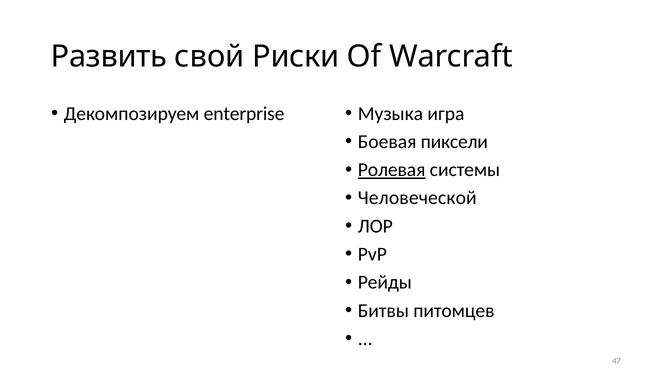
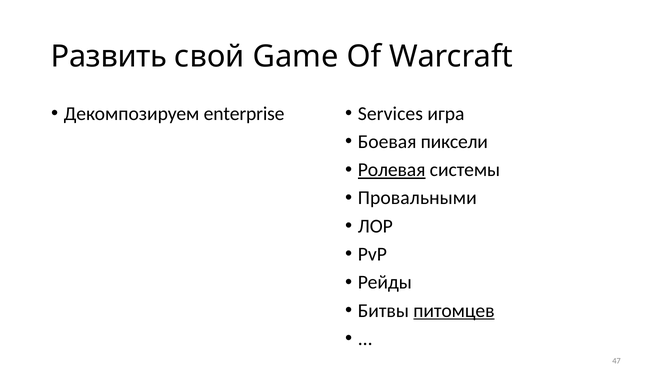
Риски: Риски -> Game
Музыка: Музыка -> Services
Человеческой: Человеческой -> Провальными
питомцев underline: none -> present
